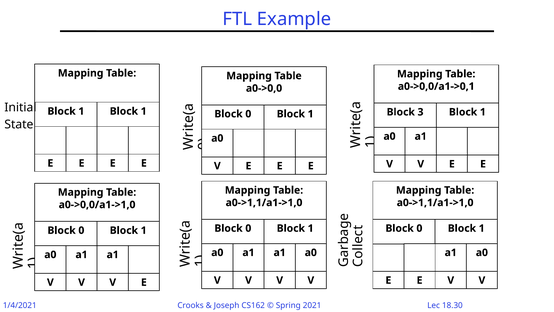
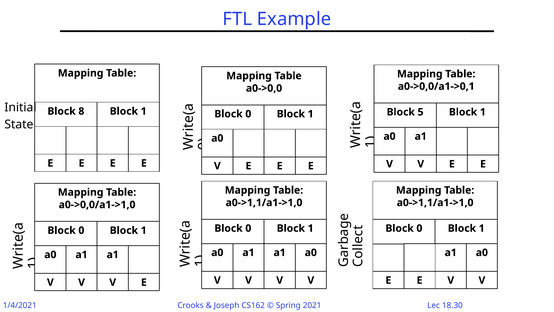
1 at (81, 111): 1 -> 8
3: 3 -> 5
